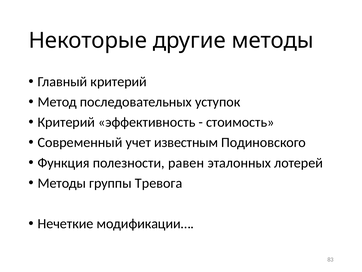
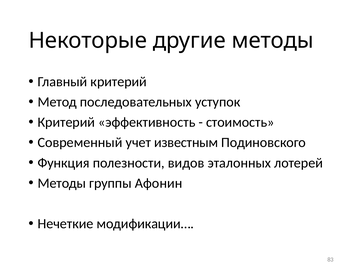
равен: равен -> видов
Тревога: Тревога -> Афонин
